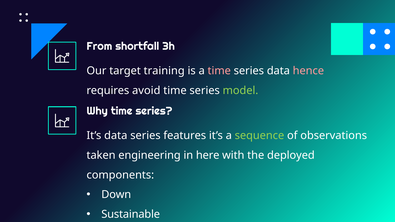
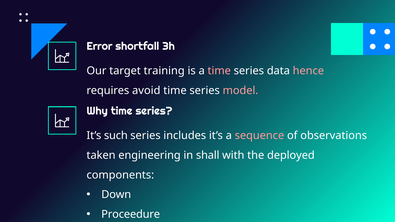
From: From -> Error
model colour: light green -> pink
It’s data: data -> such
features: features -> includes
sequence colour: light green -> pink
here: here -> shall
Sustainable: Sustainable -> Proceedure
